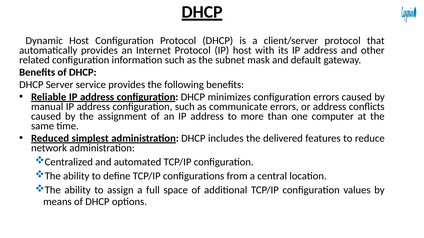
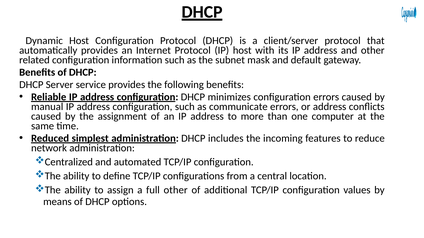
delivered: delivered -> incoming
full space: space -> other
